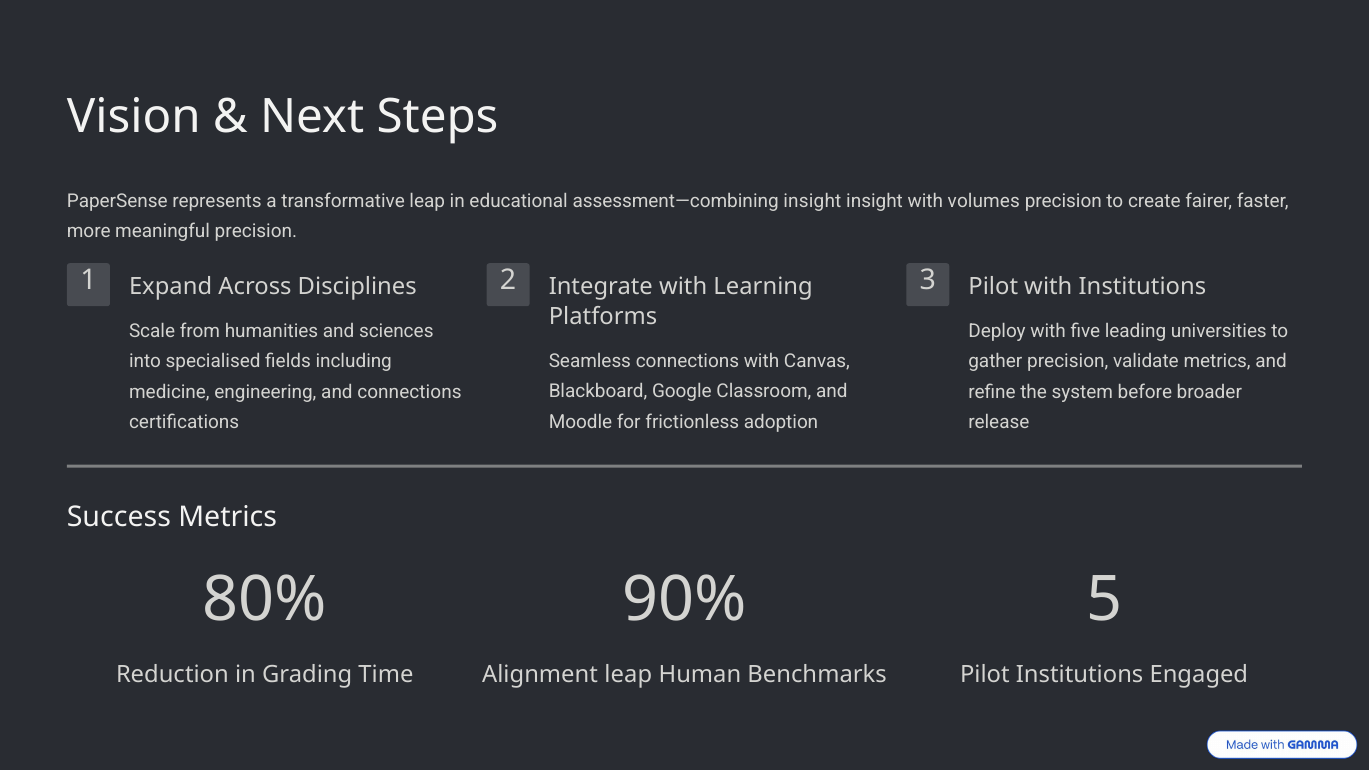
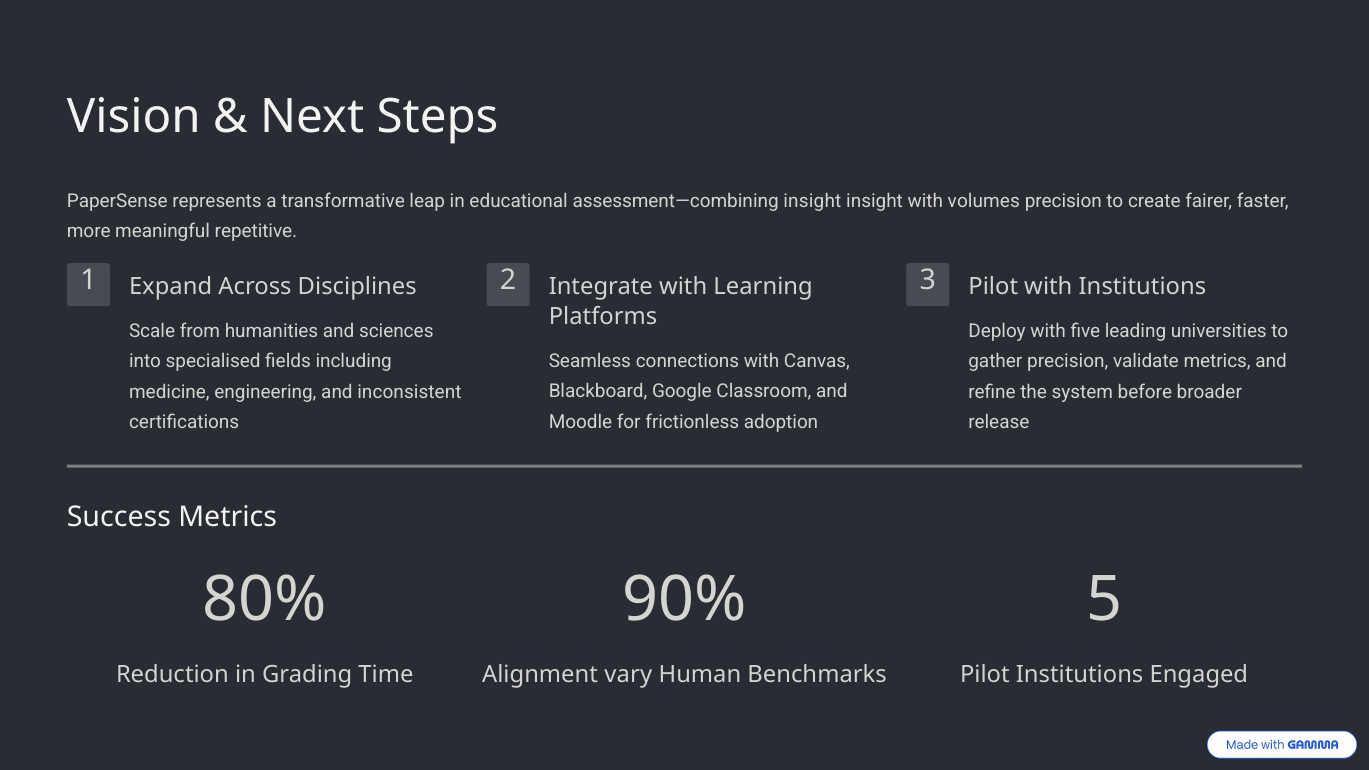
meaningful precision: precision -> repetitive
and connections: connections -> inconsistent
Alignment leap: leap -> vary
